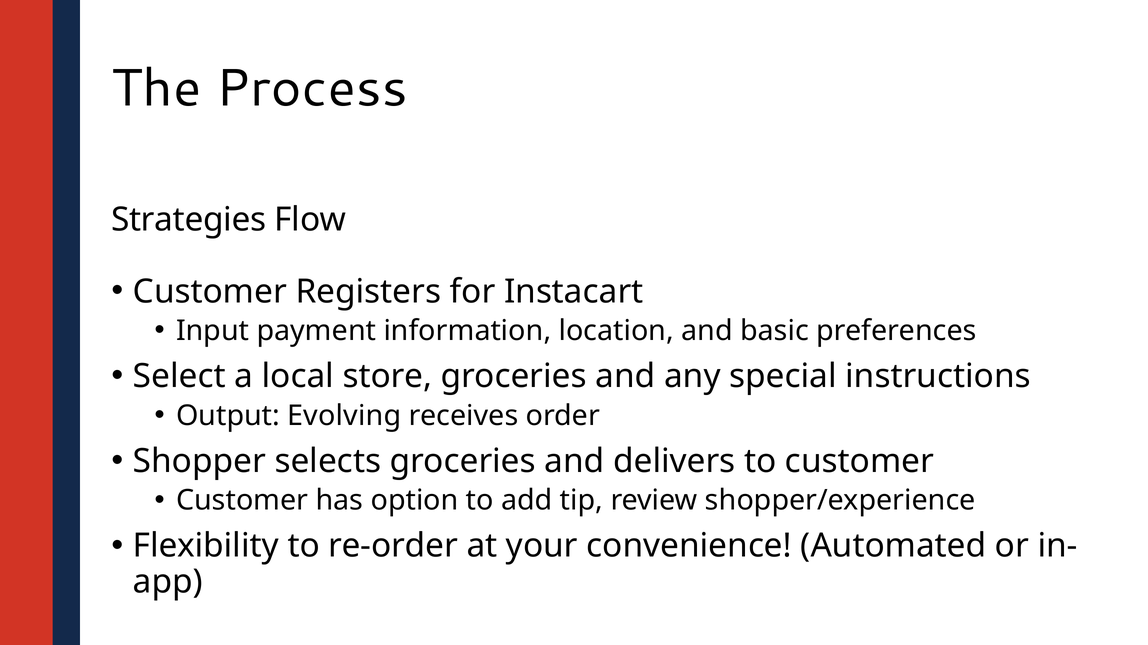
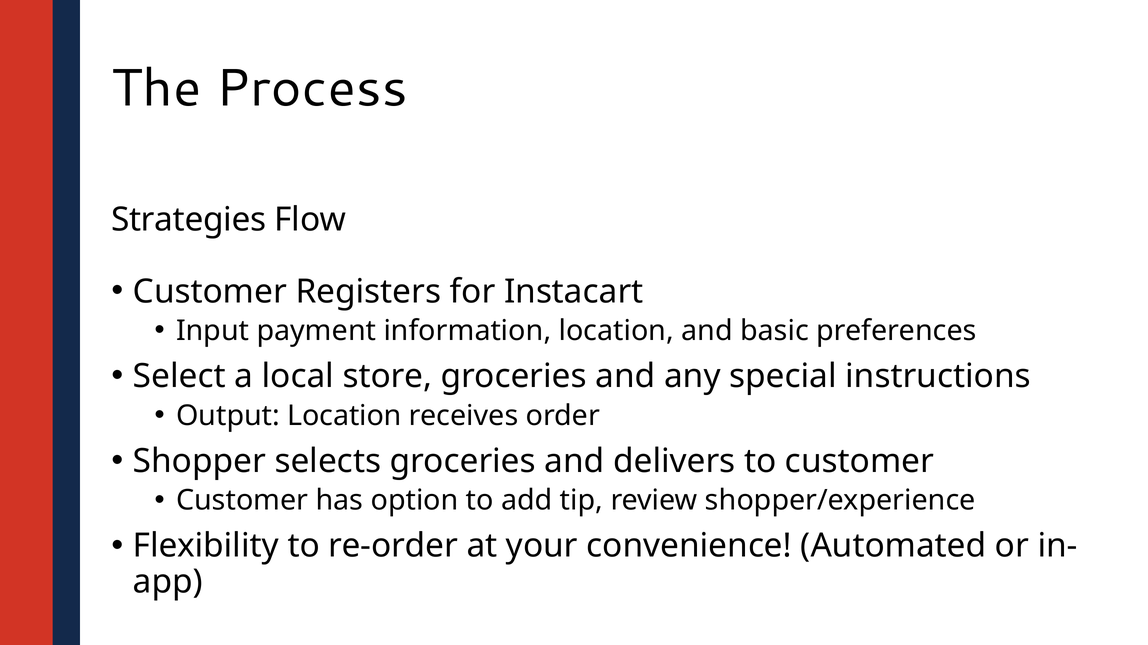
Output Evolving: Evolving -> Location
